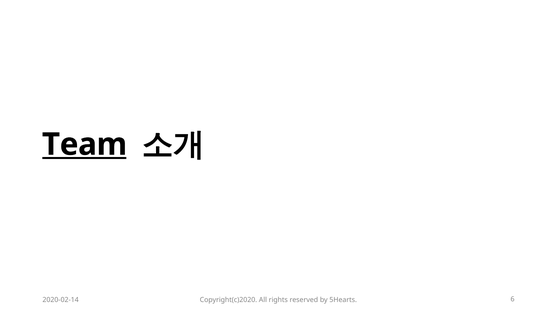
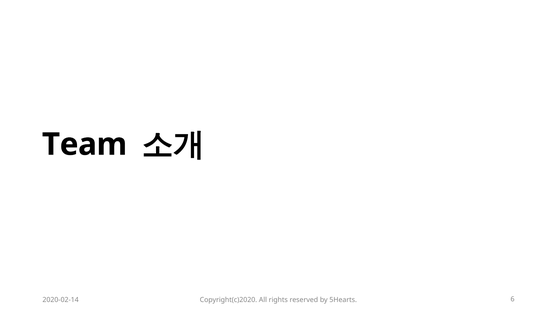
Team underline: present -> none
